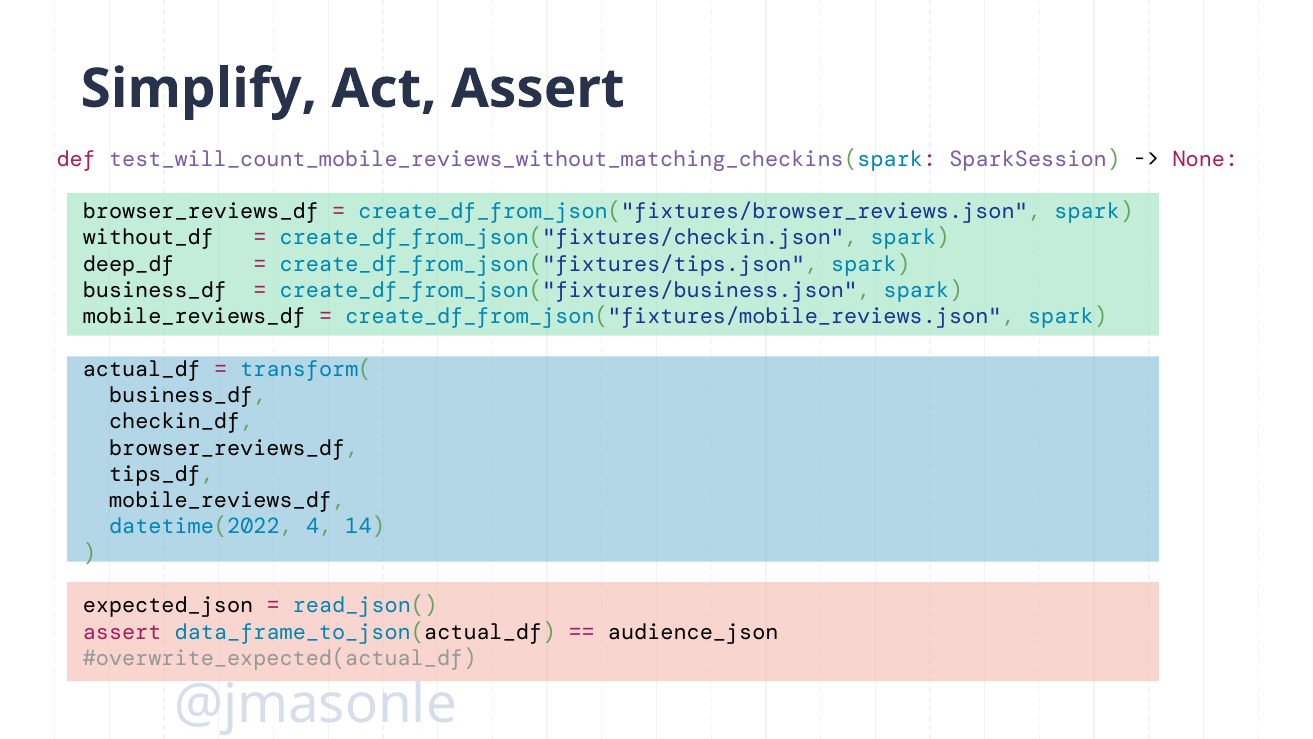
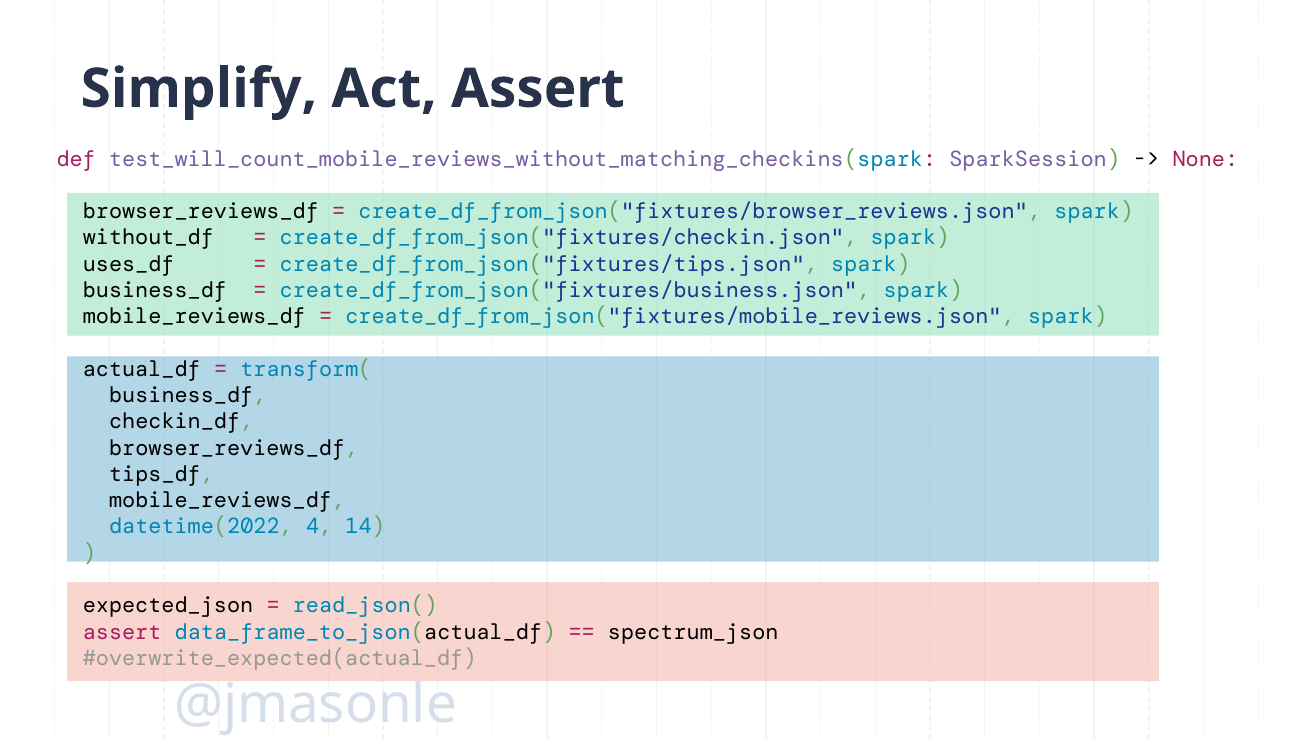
deep_df: deep_df -> uses_df
audience_json: audience_json -> spectrum_json
